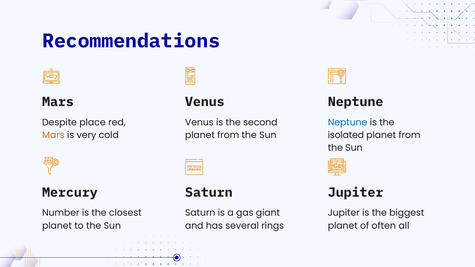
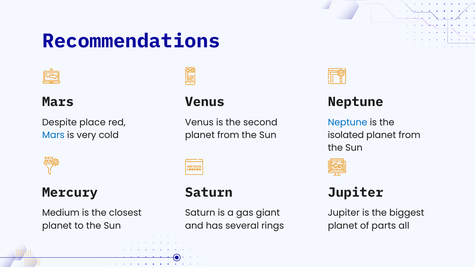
Mars at (53, 135) colour: orange -> blue
Number: Number -> Medium
often: often -> parts
